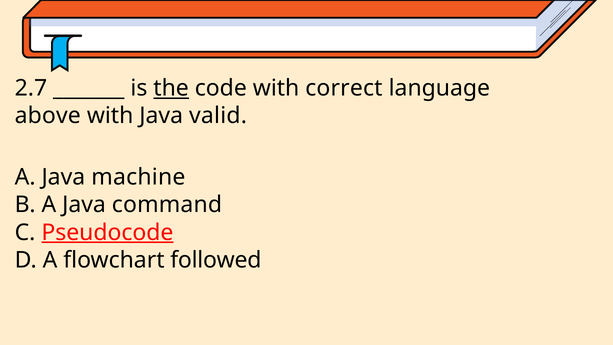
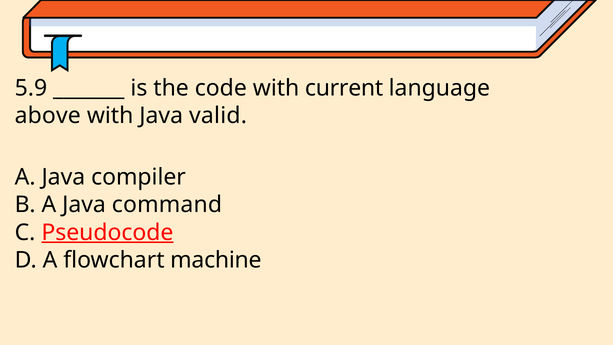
2.7: 2.7 -> 5.9
the underline: present -> none
correct: correct -> current
machine: machine -> compiler
followed: followed -> machine
